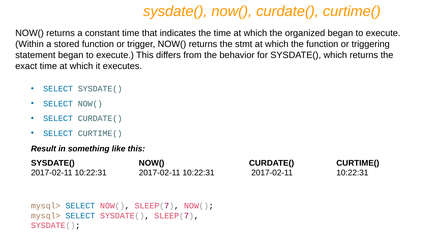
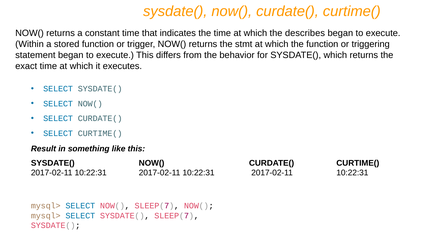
organized: organized -> describes
